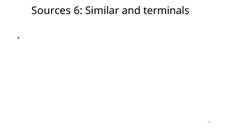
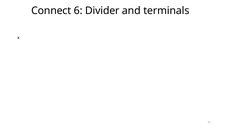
Sources: Sources -> Connect
Similar: Similar -> Divider
